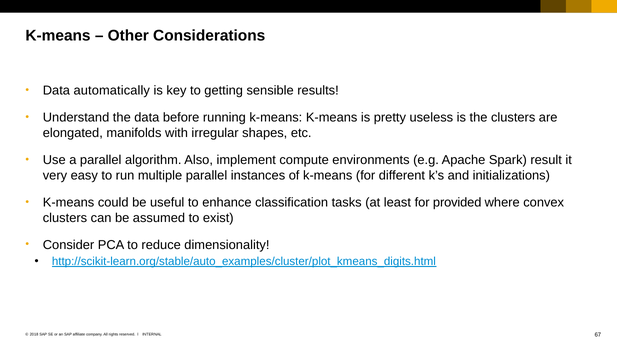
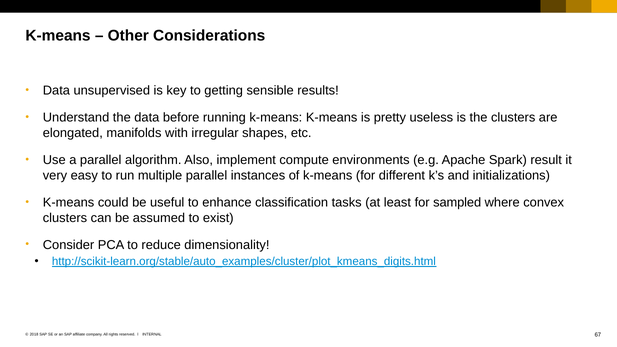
automatically: automatically -> unsupervised
provided: provided -> sampled
